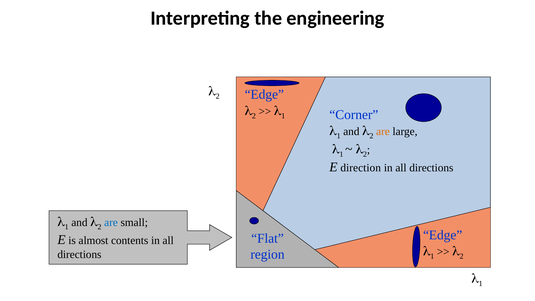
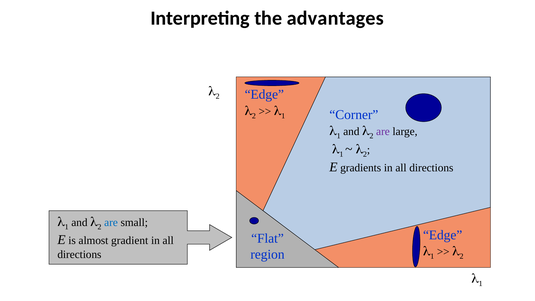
engineering: engineering -> advantages
are at (383, 131) colour: orange -> purple
direction: direction -> gradients
contents: contents -> gradient
